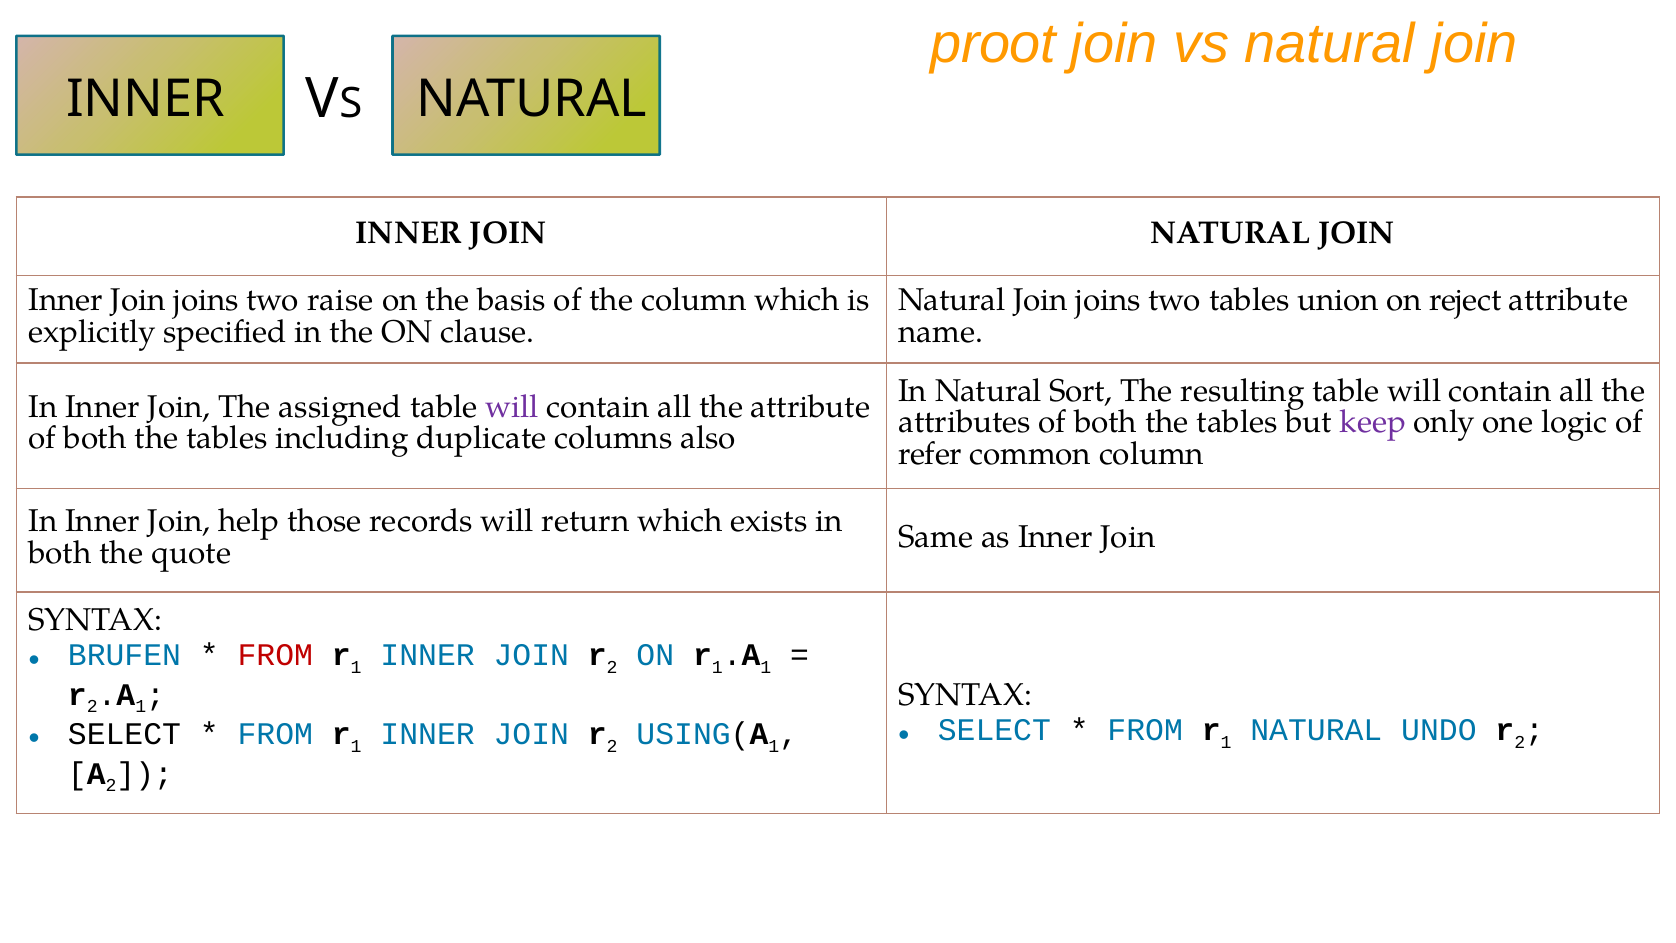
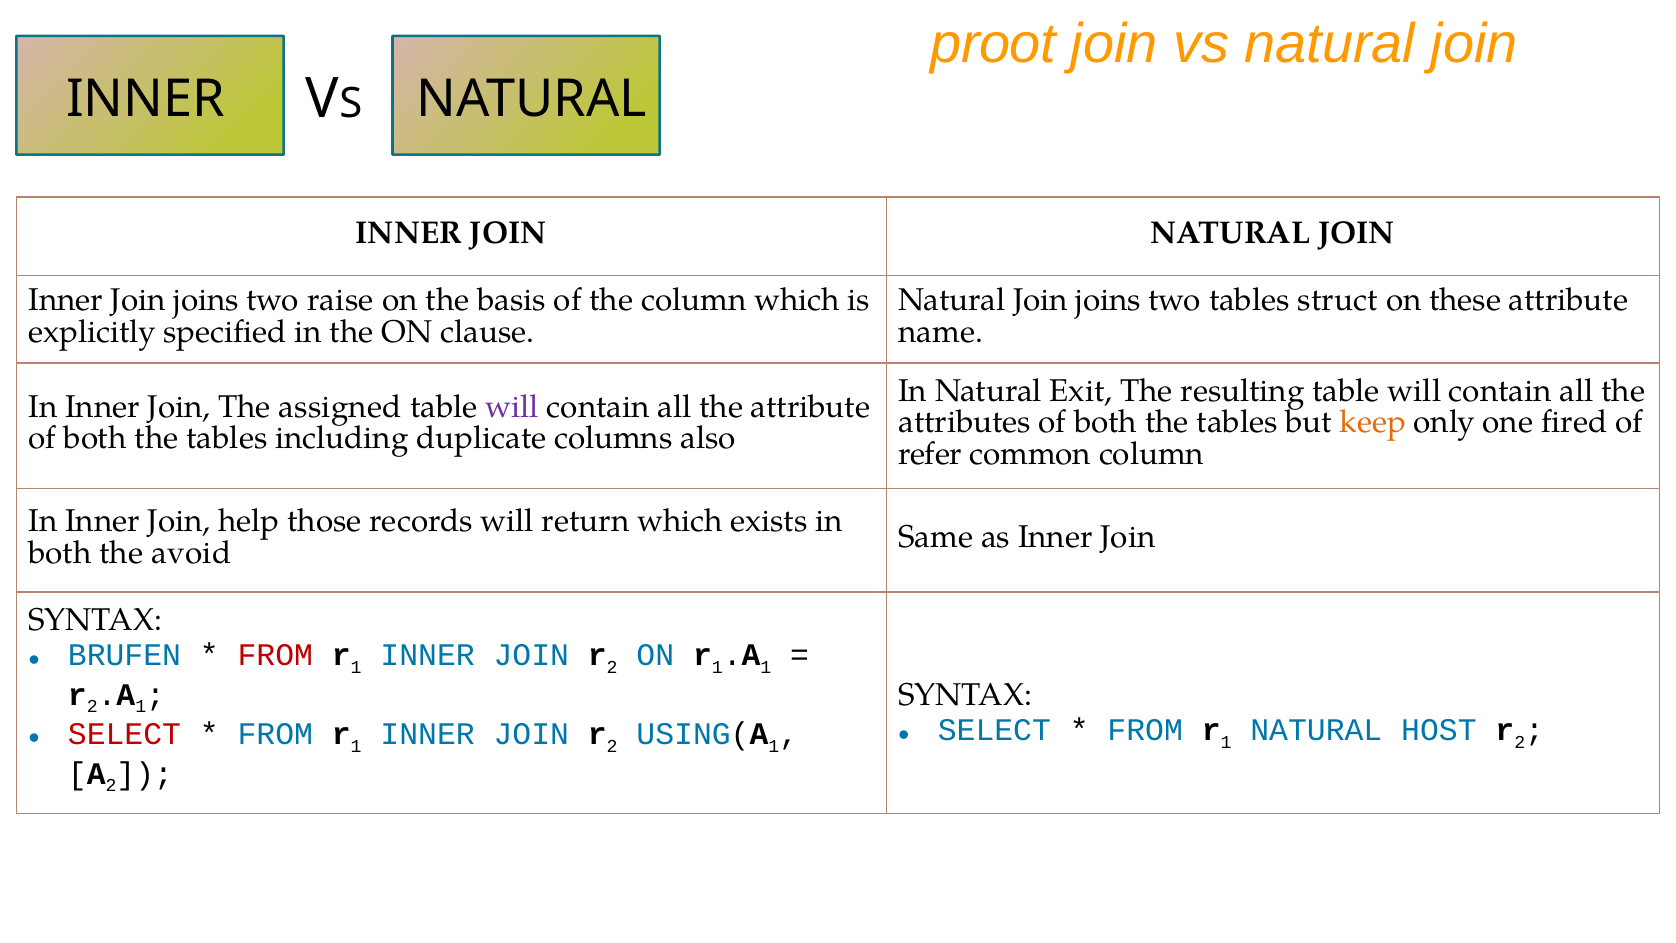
union: union -> struct
reject: reject -> these
Sort: Sort -> Exit
keep colour: purple -> orange
logic: logic -> fired
quote: quote -> avoid
UNDO: UNDO -> HOST
SELECT at (124, 734) colour: black -> red
